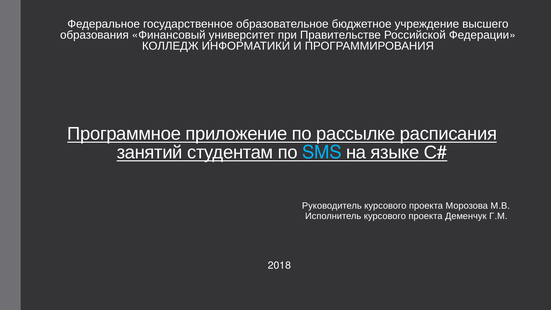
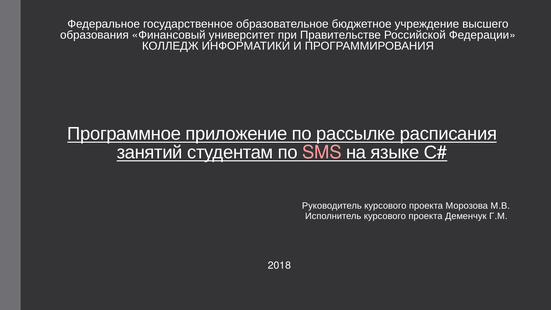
SMS colour: light blue -> pink
